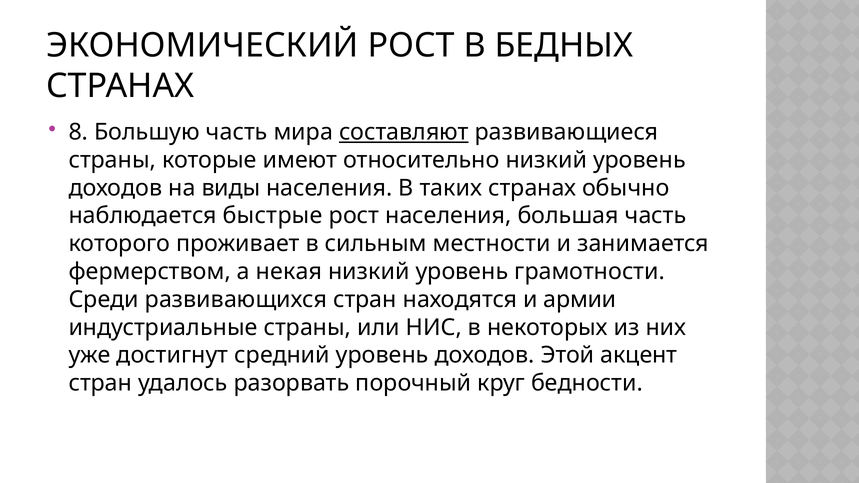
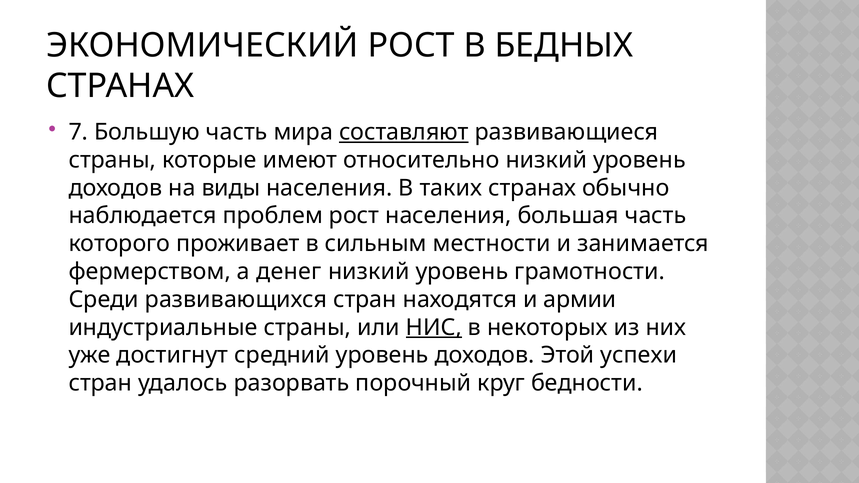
8: 8 -> 7
быстрые: быстрые -> проблем
некая: некая -> денег
НИС underline: none -> present
акцент: акцент -> успехи
